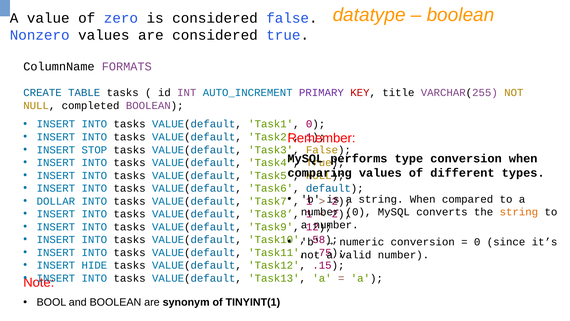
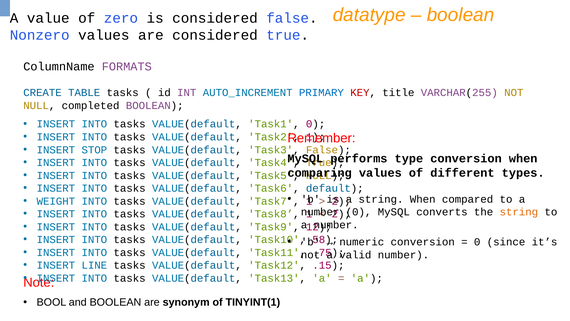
PRIMARY colour: purple -> blue
DOLLAR: DOLLAR -> WEIGHT
HIDE: HIDE -> LINE
